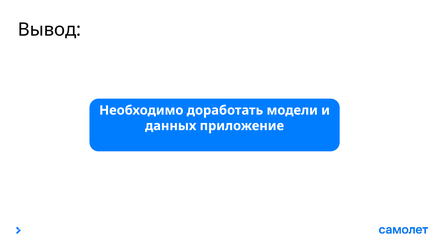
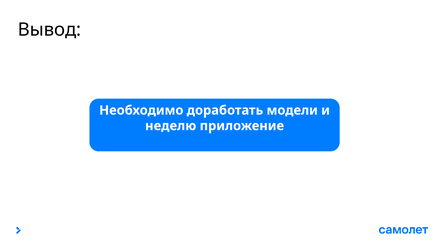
данных: данных -> неделю
